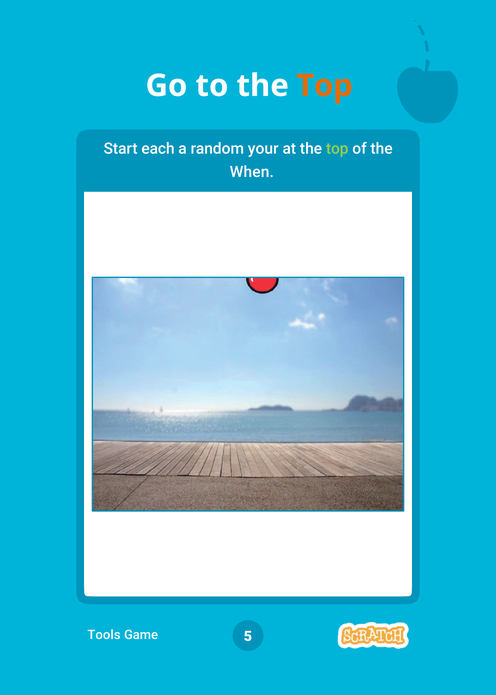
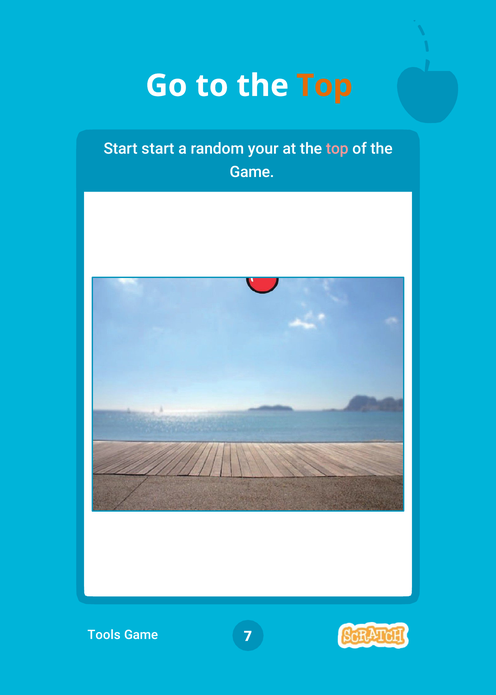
Start each: each -> start
top at (337, 149) colour: light green -> pink
When at (252, 172): When -> Game
5: 5 -> 7
